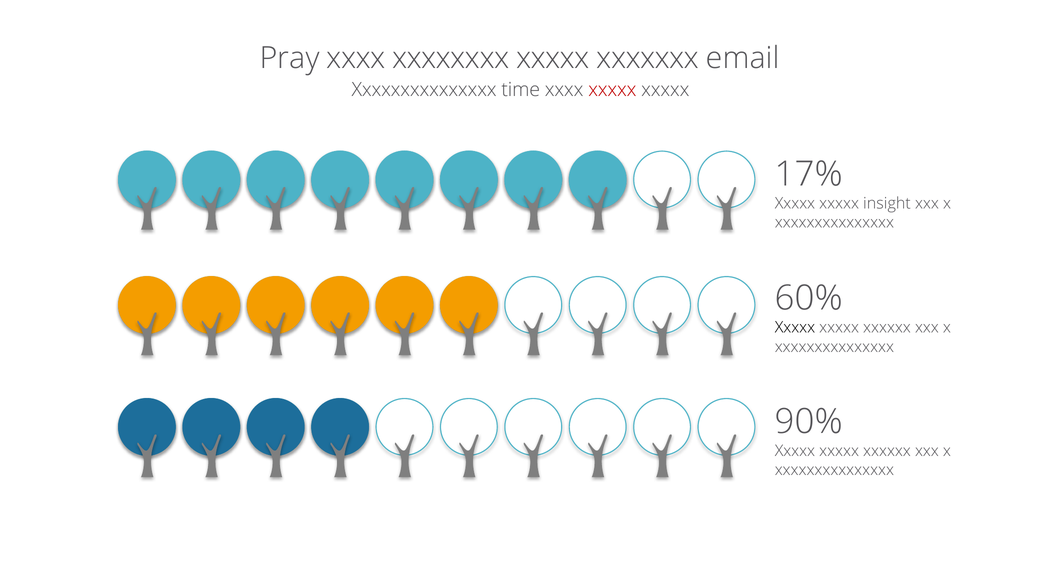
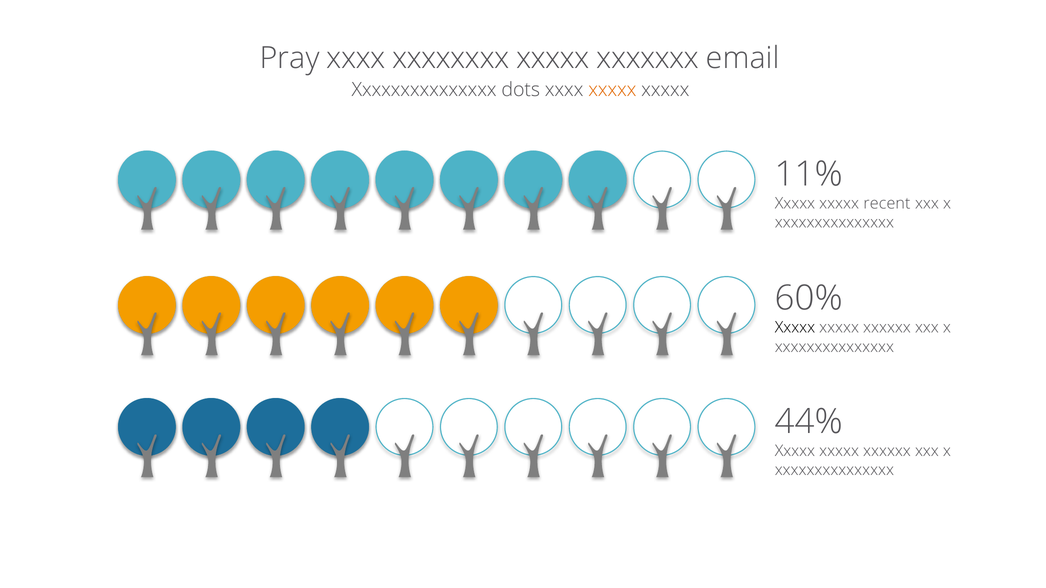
time: time -> dots
xxxxx at (612, 90) colour: red -> orange
17%: 17% -> 11%
insight: insight -> recent
90%: 90% -> 44%
